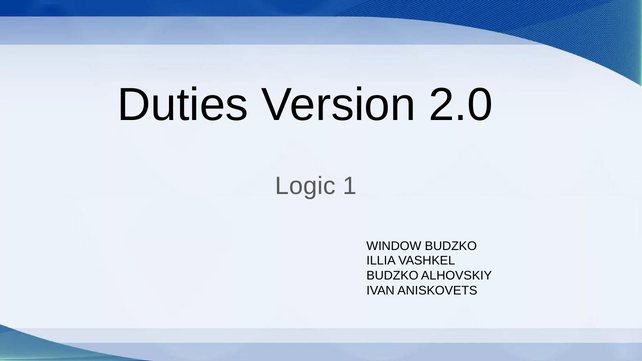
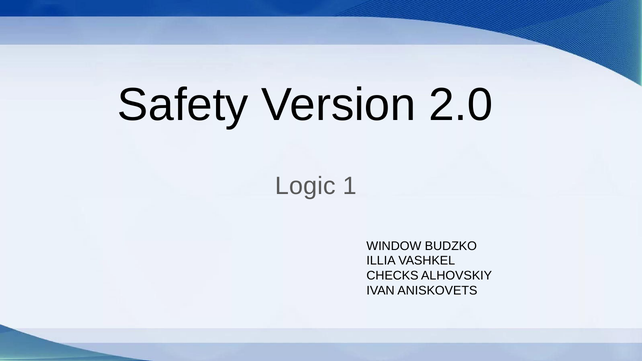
Duties: Duties -> Safety
BUDZKO at (392, 276): BUDZKO -> CHECKS
